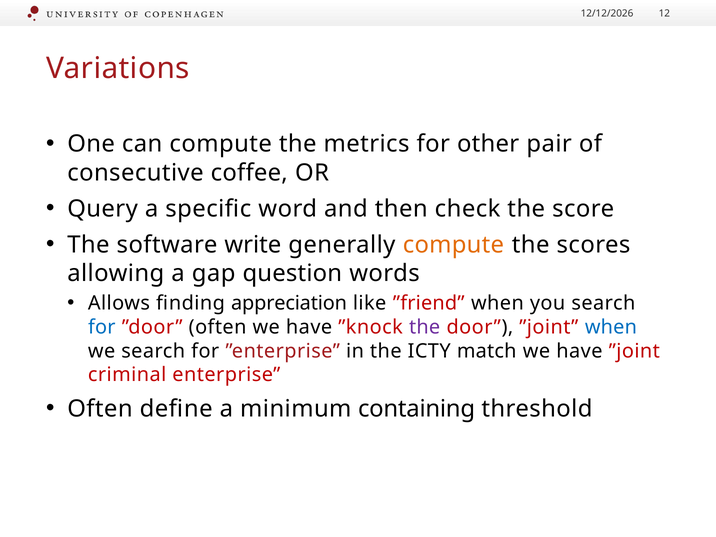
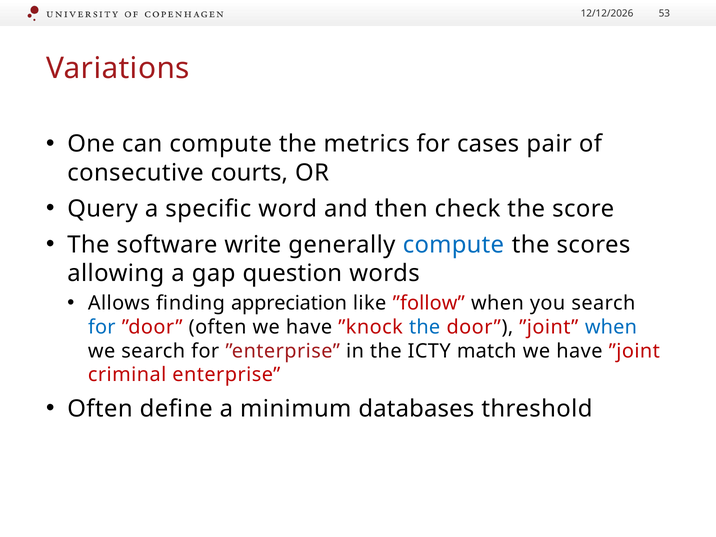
12: 12 -> 53
other: other -> cases
coffee: coffee -> courts
compute at (453, 245) colour: orange -> blue
”friend: ”friend -> ”follow
the at (425, 327) colour: purple -> blue
containing: containing -> databases
